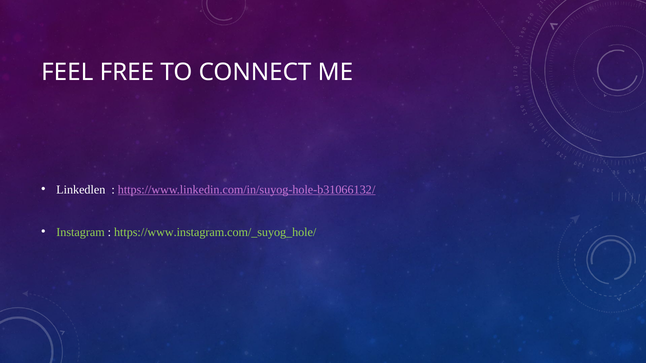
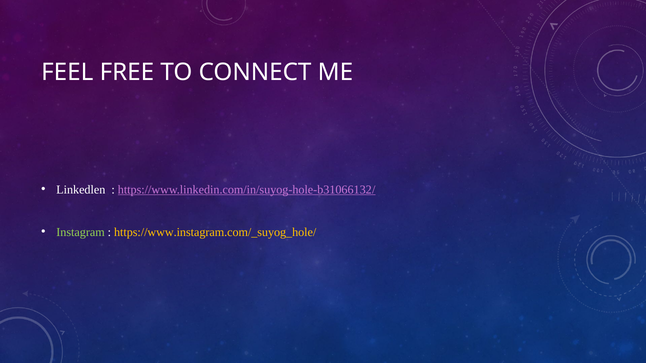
https://www.instagram.com/_suyog_hole/ colour: light green -> yellow
